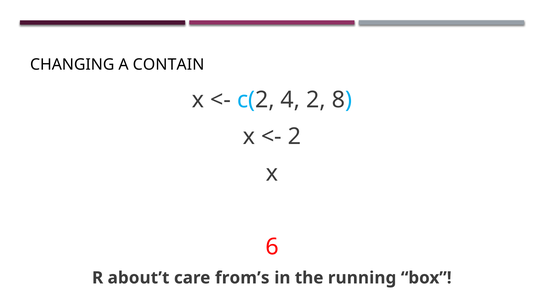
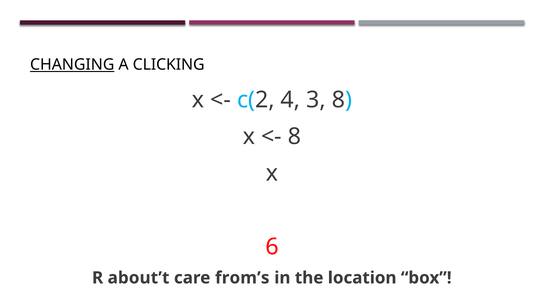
CHANGING underline: none -> present
CONTAIN: CONTAIN -> CLICKING
4 2: 2 -> 3
2 at (294, 137): 2 -> 8
running: running -> location
